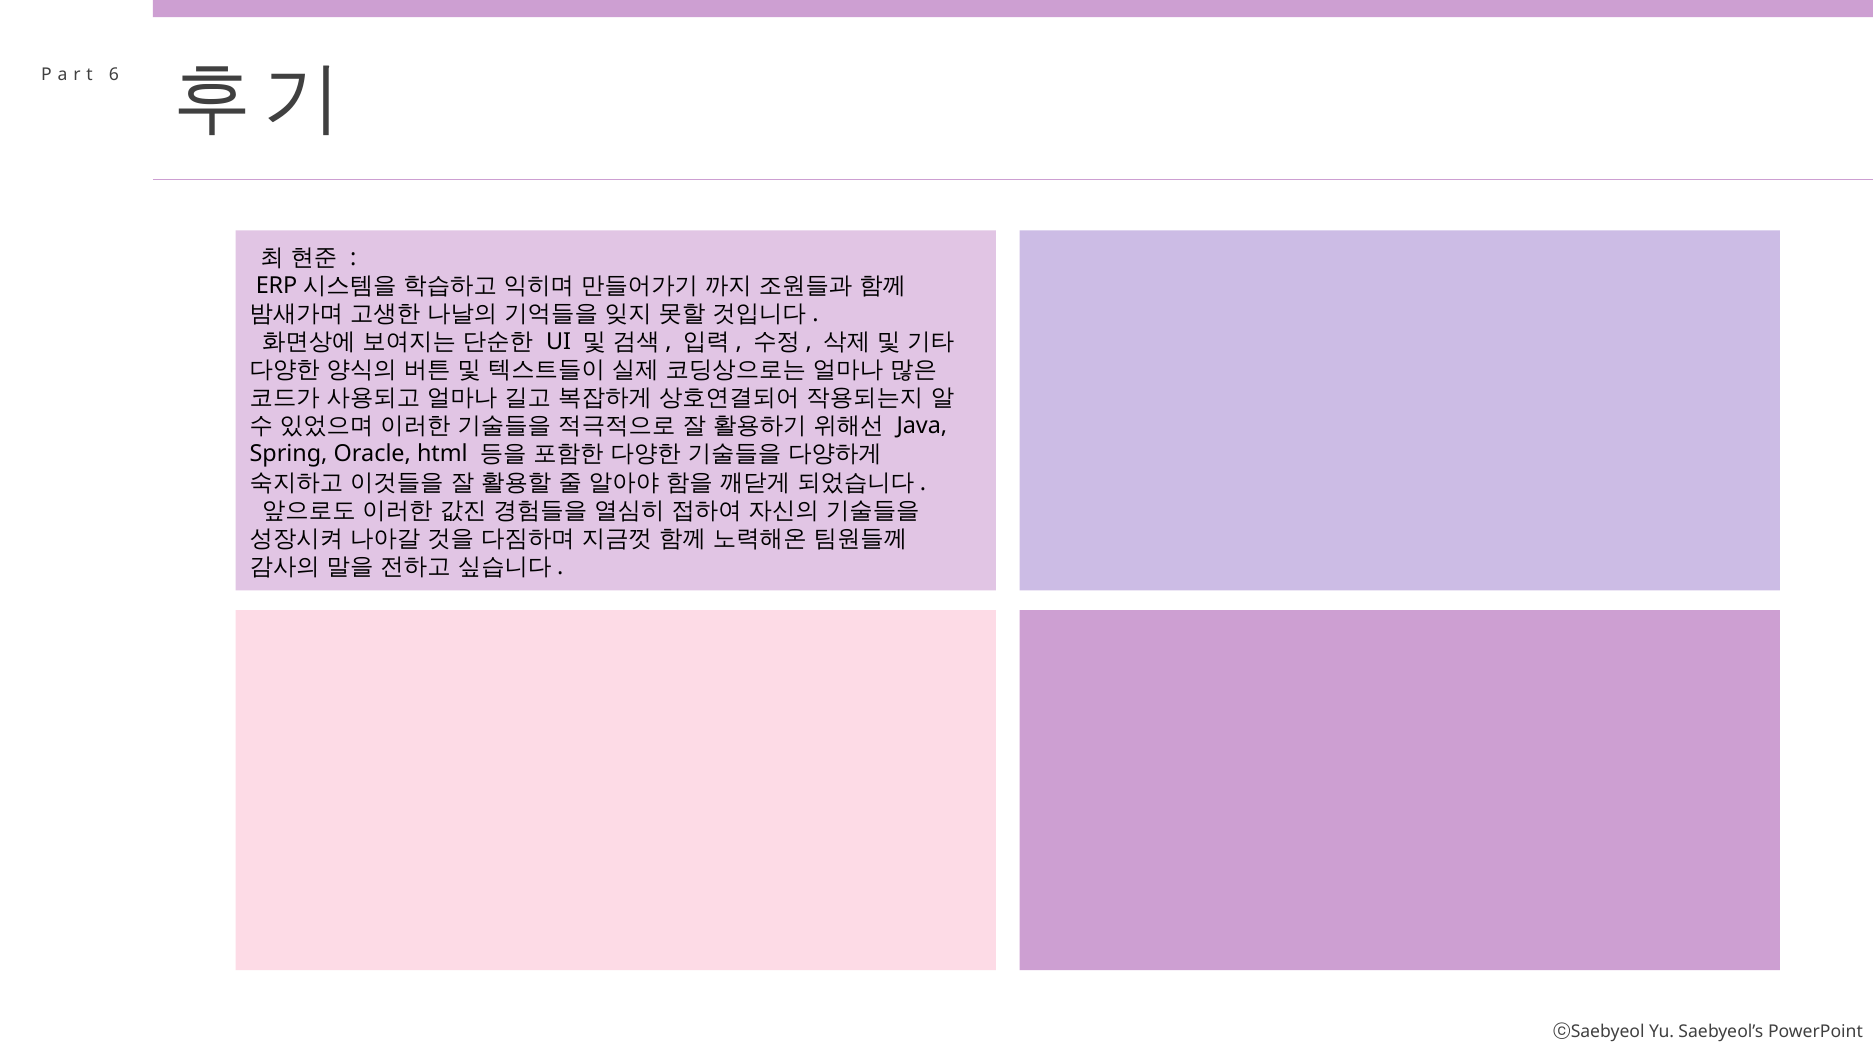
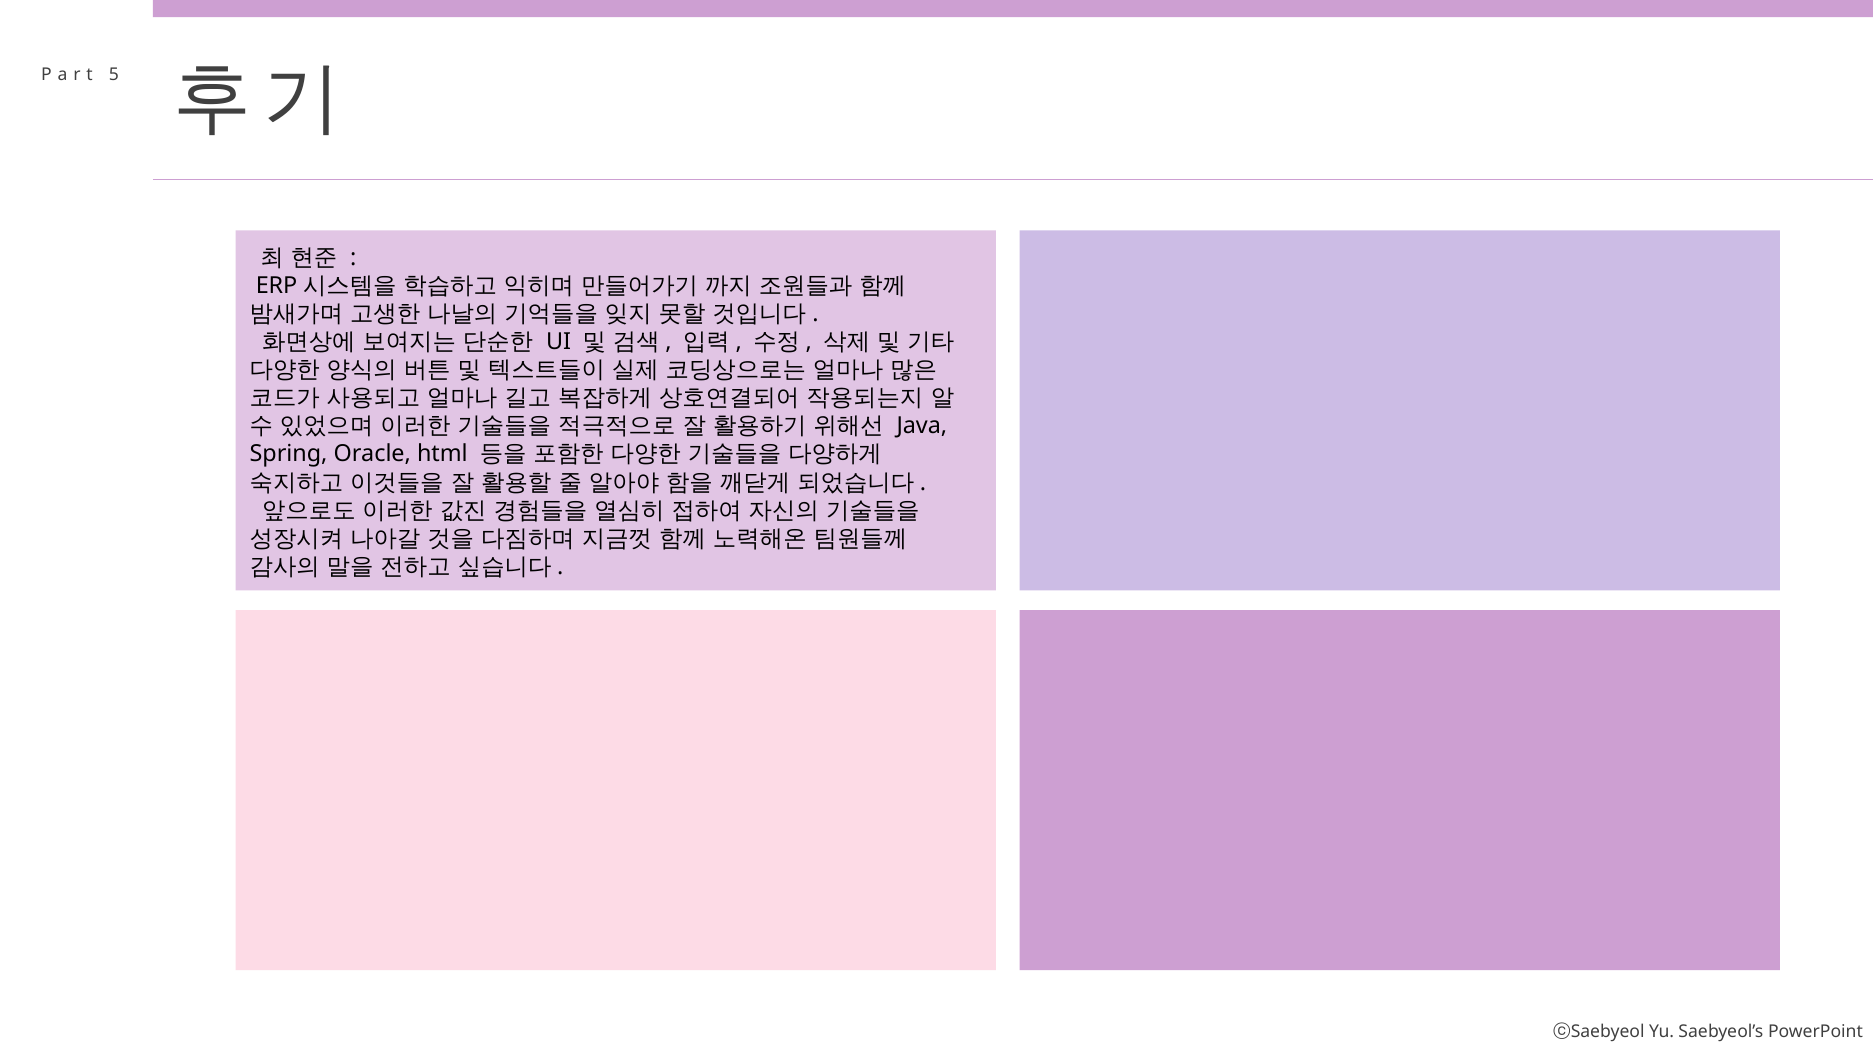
6: 6 -> 5
